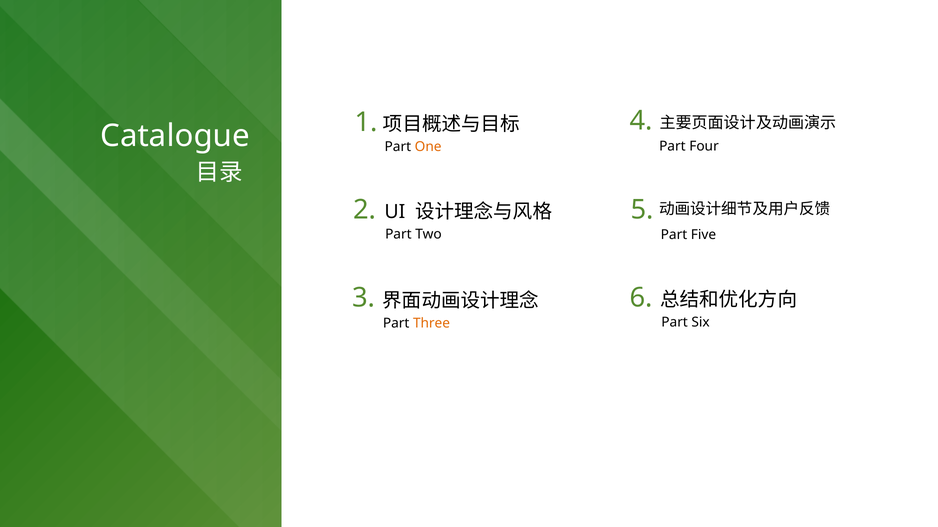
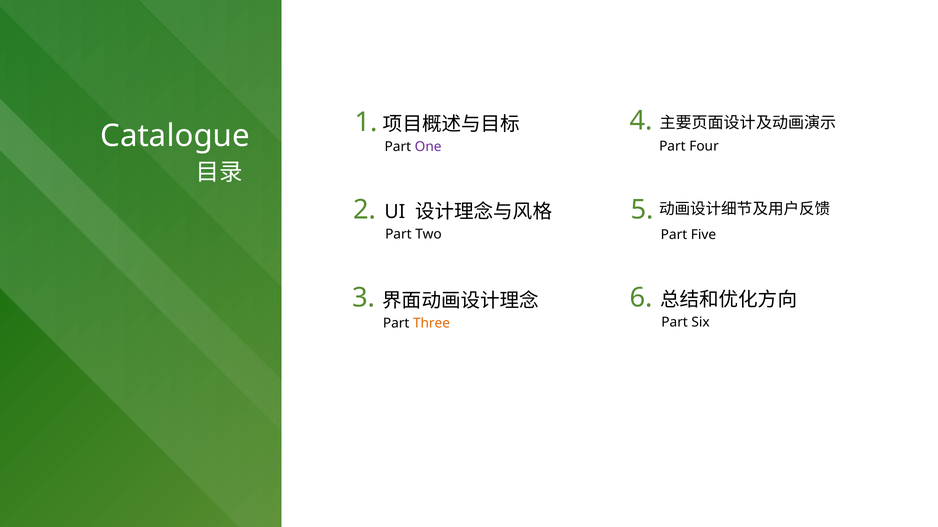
One colour: orange -> purple
